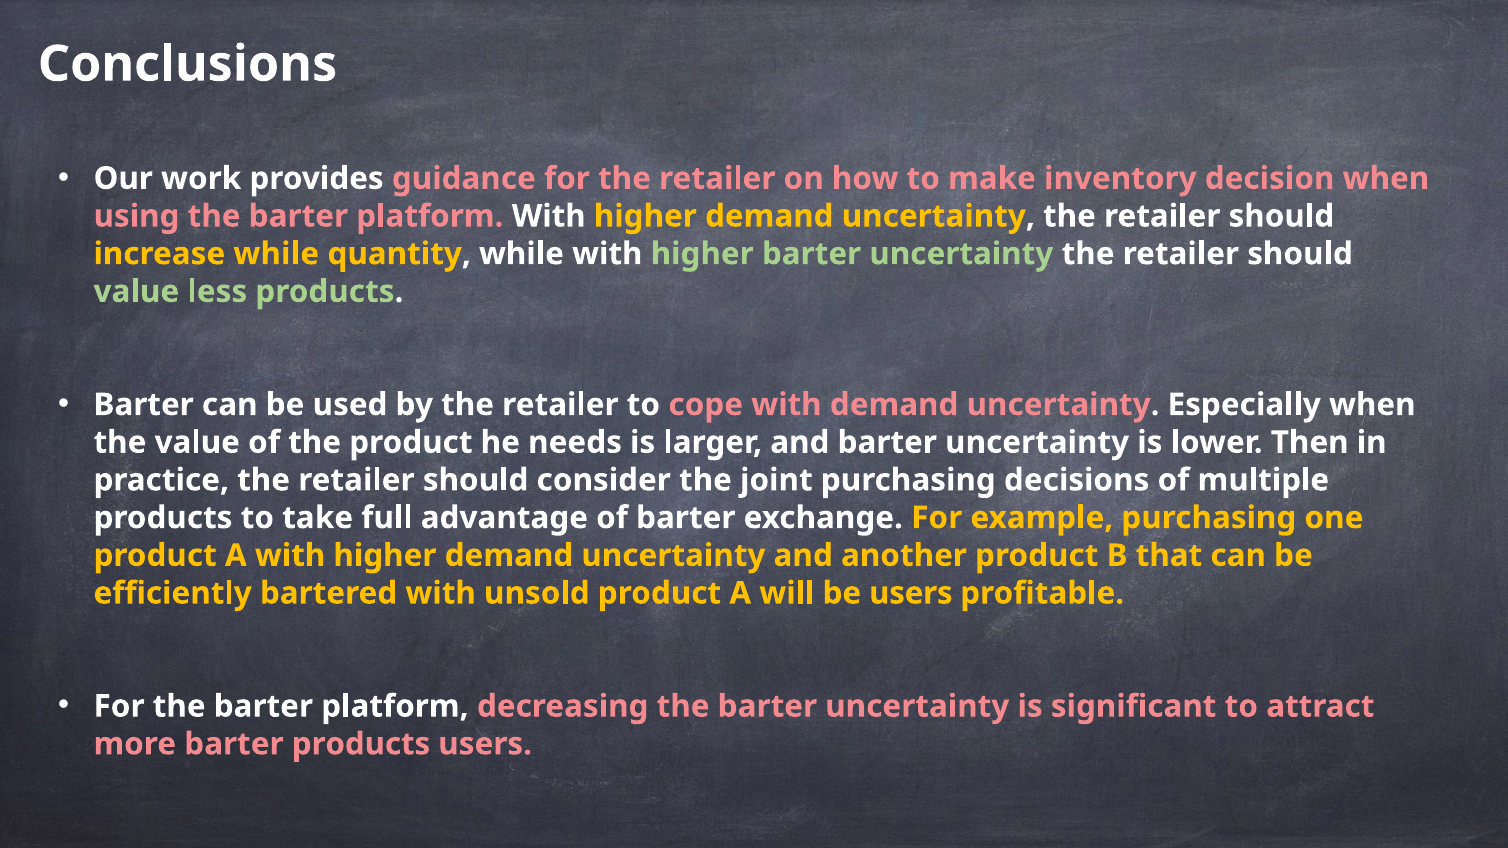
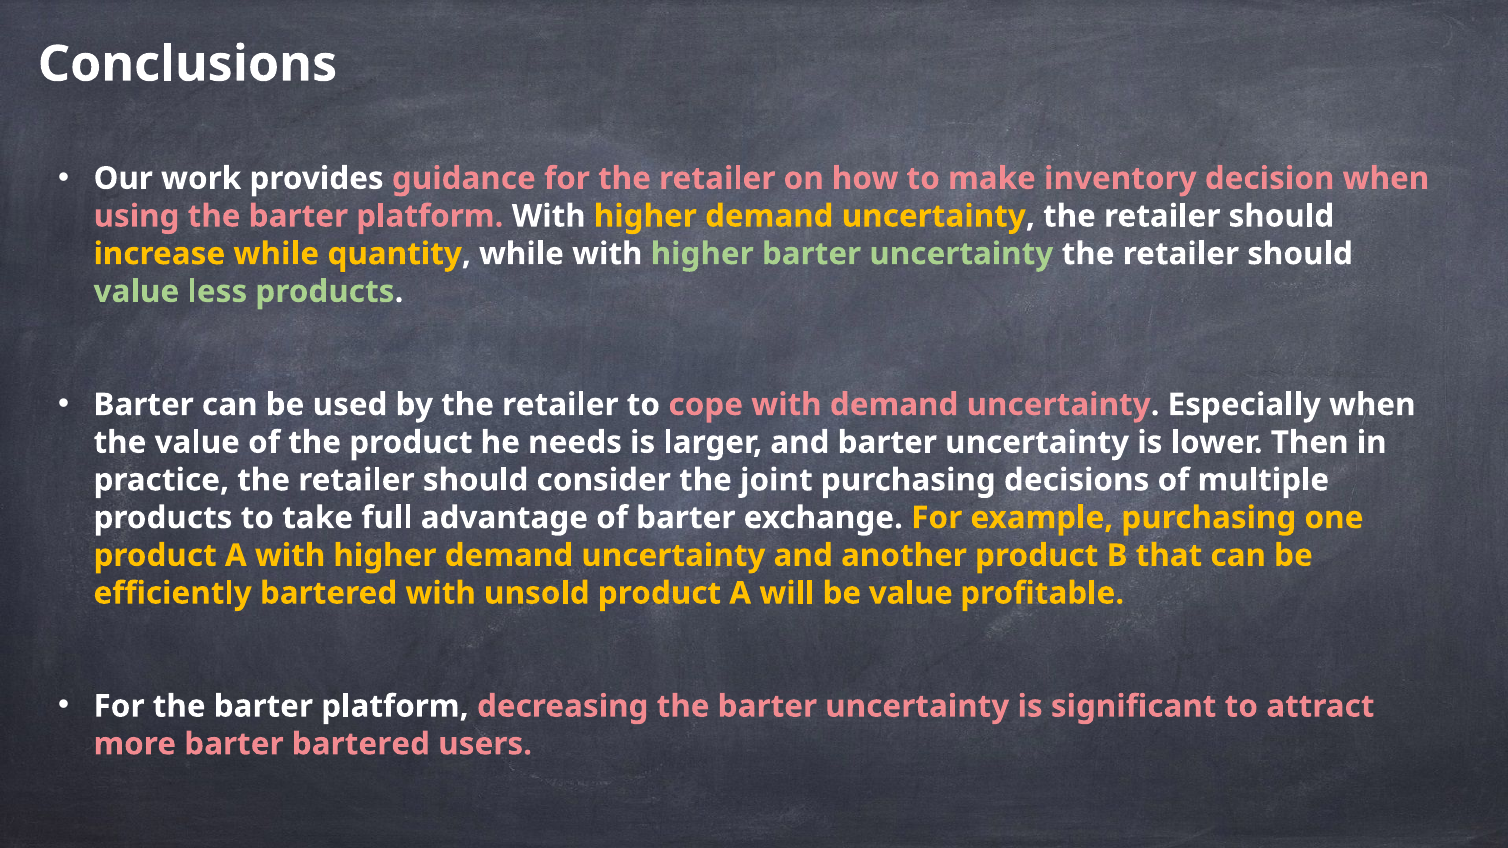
be users: users -> value
barter products: products -> bartered
